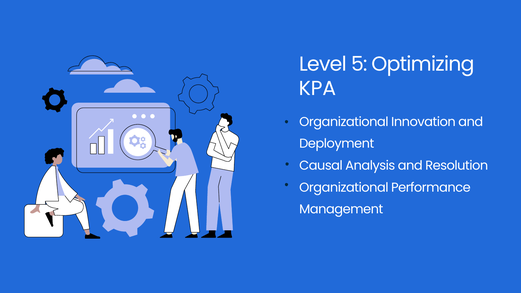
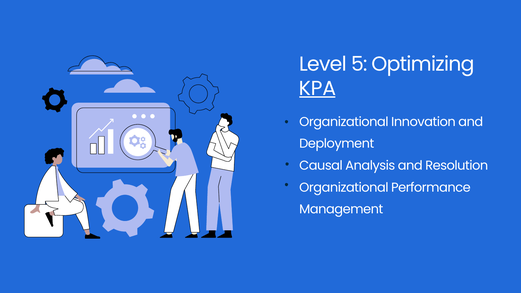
KPA underline: none -> present
